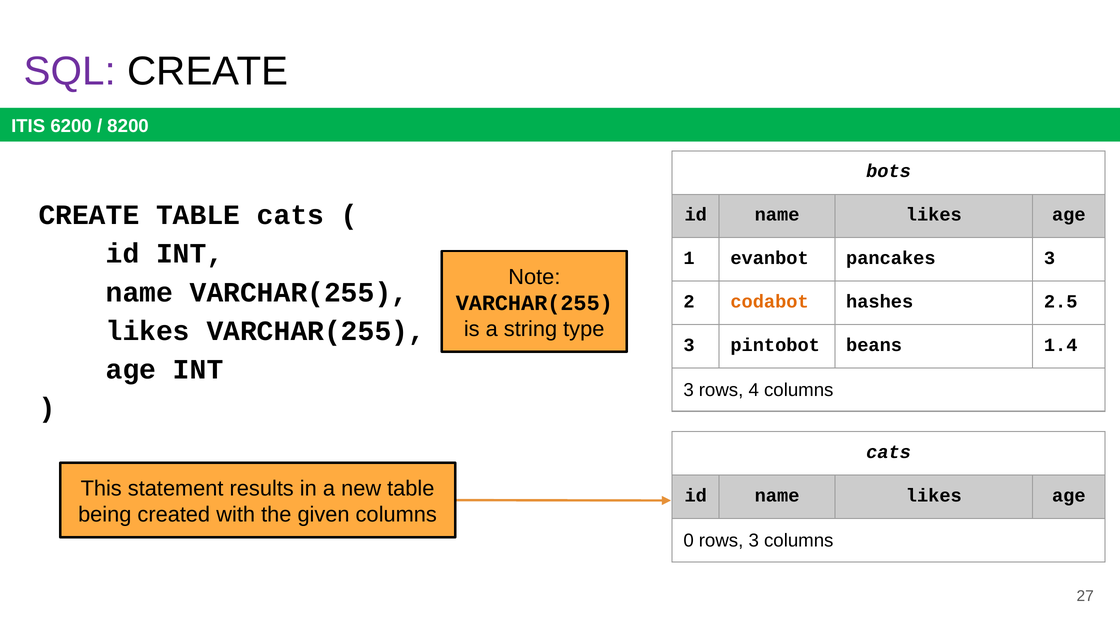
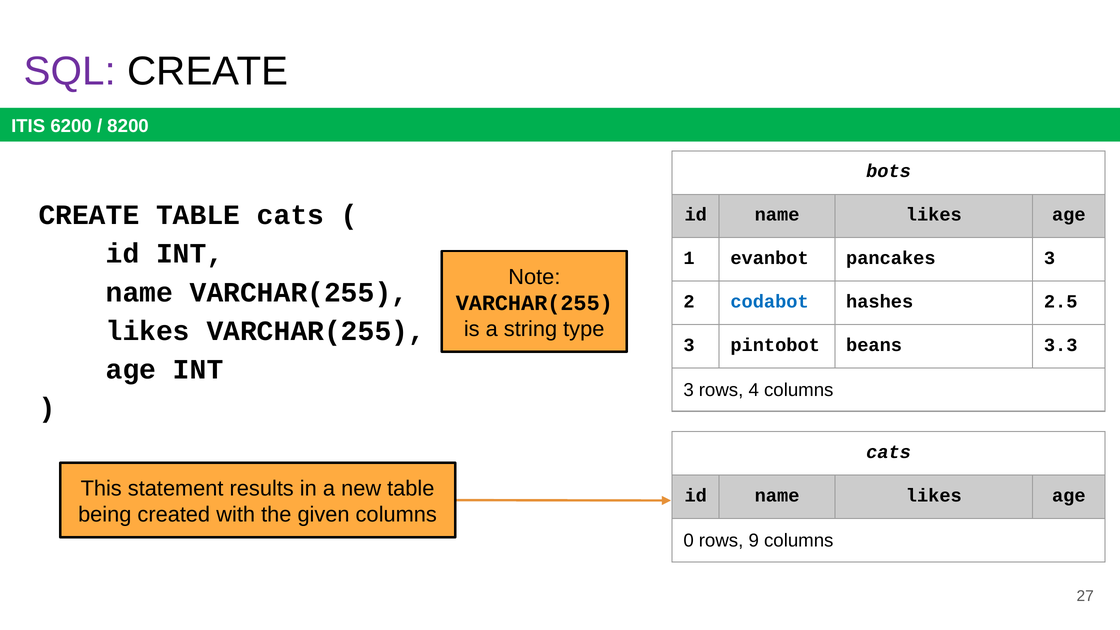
codabot colour: orange -> blue
1.4: 1.4 -> 3.3
rows 3: 3 -> 9
